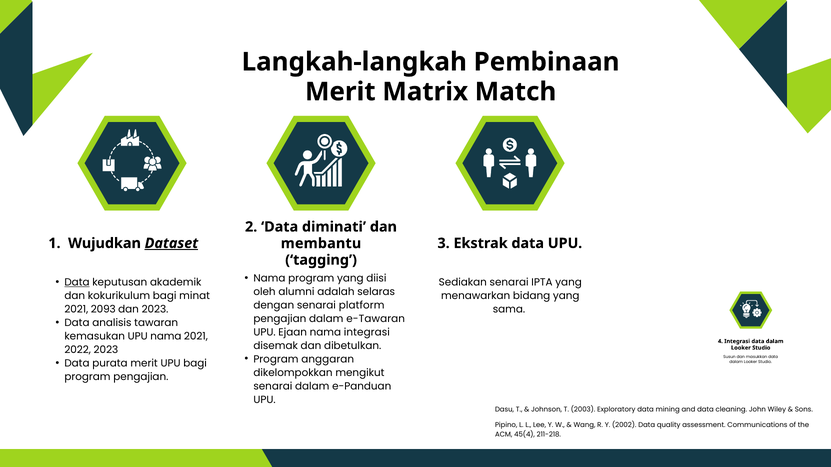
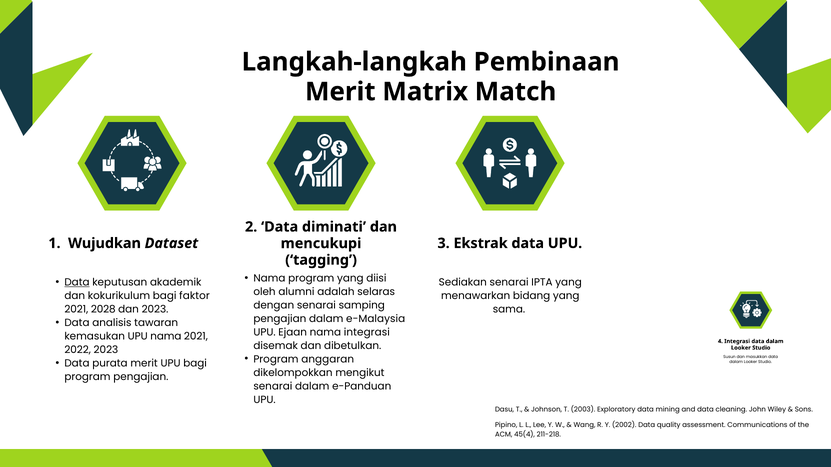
Dataset underline: present -> none
membantu: membantu -> mencukupi
minat: minat -> faktor
platform: platform -> samping
2093: 2093 -> 2028
e-Tawaran: e-Tawaran -> e-Malaysia
